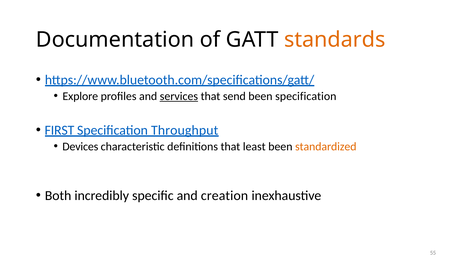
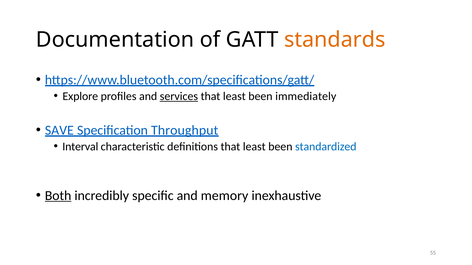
send at (234, 96): send -> least
been specification: specification -> immediately
FIRST: FIRST -> SAVE
Devices: Devices -> Interval
standardized colour: orange -> blue
Both underline: none -> present
creation: creation -> memory
